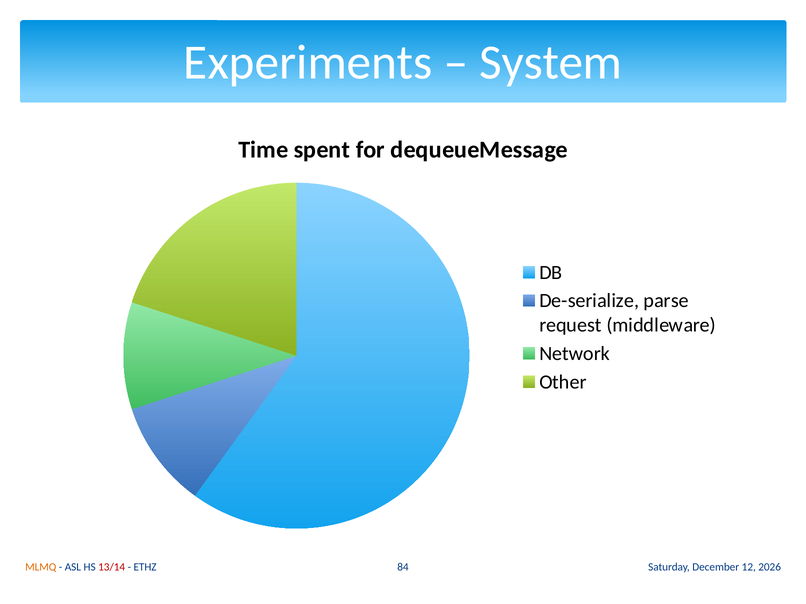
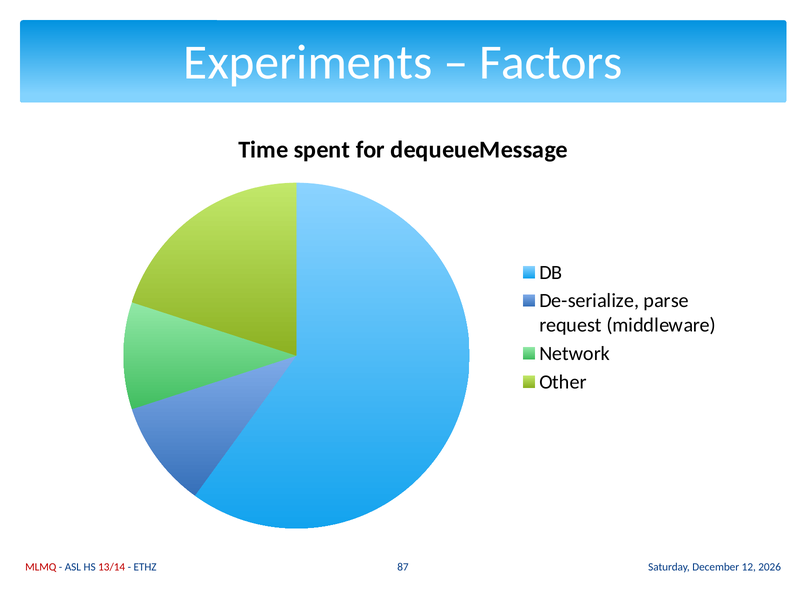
System: System -> Factors
MLMQ colour: orange -> red
84: 84 -> 87
